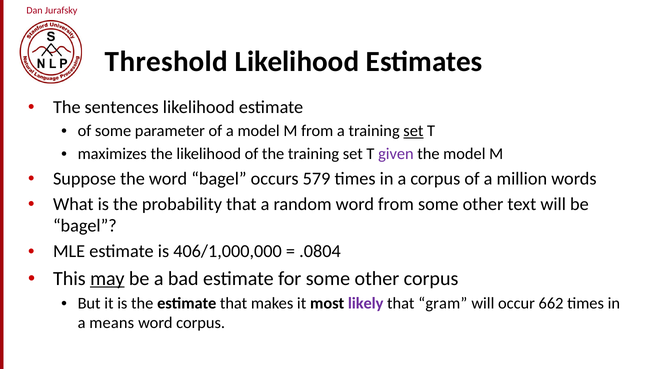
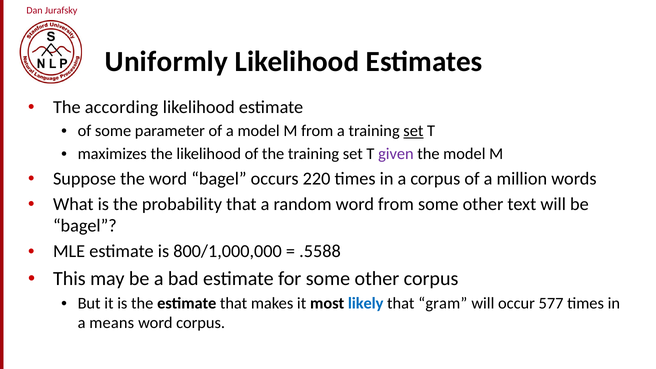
Threshold: Threshold -> Uniformly
sentences: sentences -> according
579: 579 -> 220
406/1,000,000: 406/1,000,000 -> 800/1,000,000
.0804: .0804 -> .5588
may underline: present -> none
likely colour: purple -> blue
662: 662 -> 577
